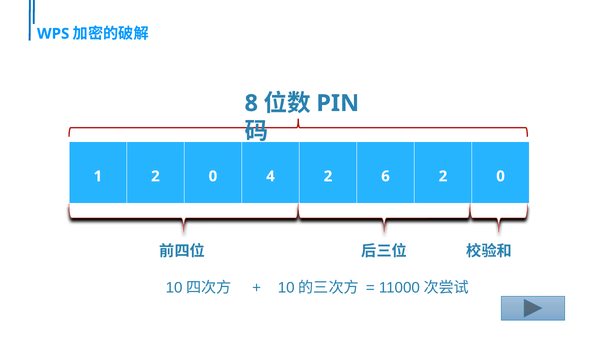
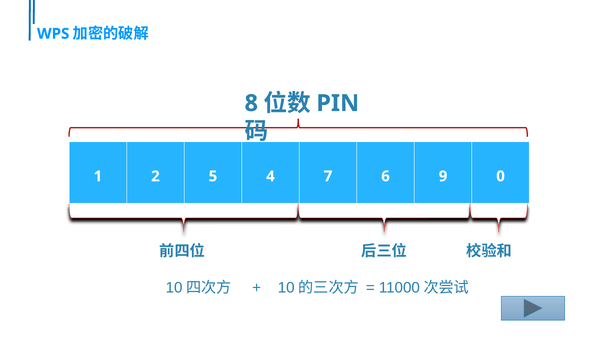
1 2 0: 0 -> 5
4 2: 2 -> 7
6 2: 2 -> 9
